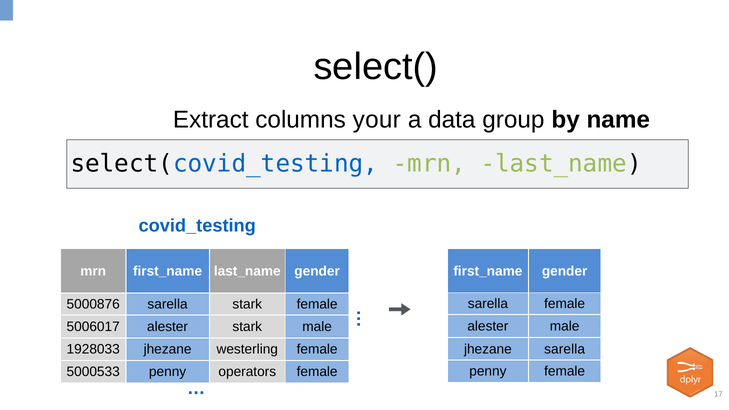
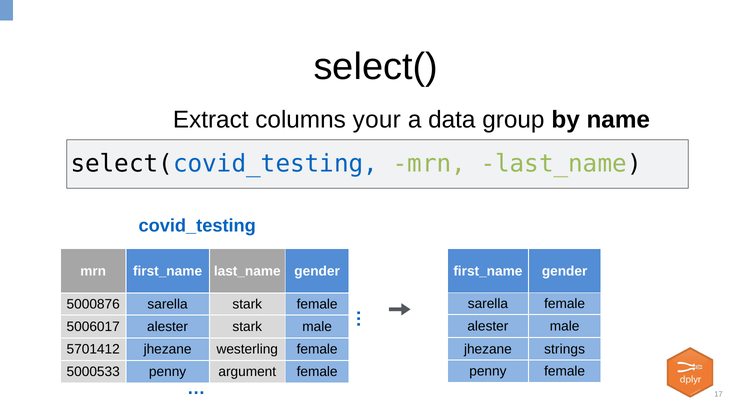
jhezane sarella: sarella -> strings
1928033: 1928033 -> 5701412
operators: operators -> argument
